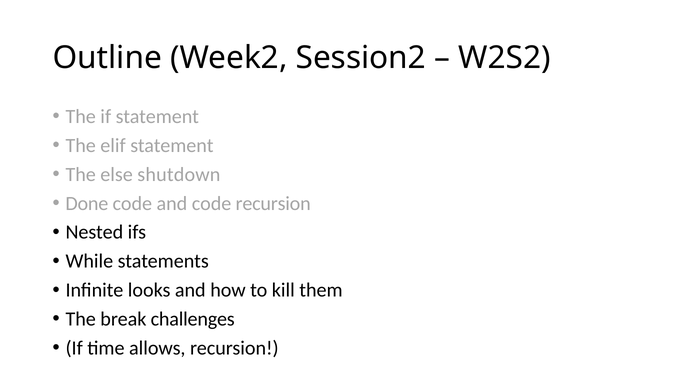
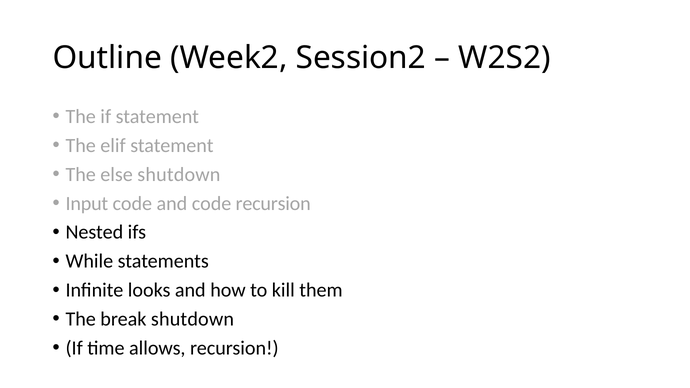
Done: Done -> Input
break challenges: challenges -> shutdown
